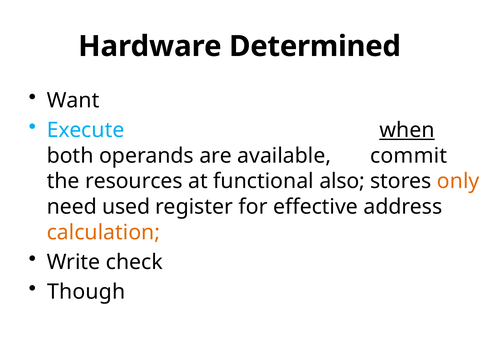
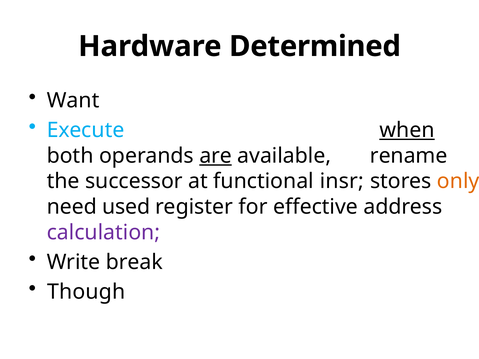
are underline: none -> present
commit: commit -> rename
resources: resources -> successor
also: also -> insr
calculation colour: orange -> purple
check: check -> break
